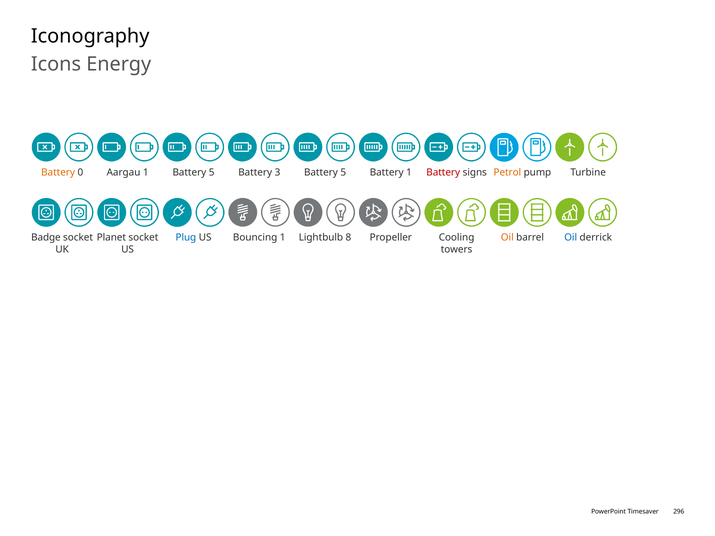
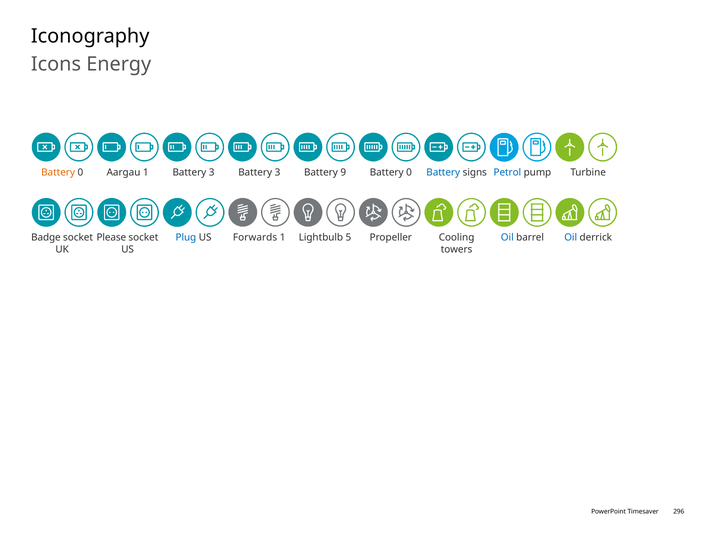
1 Battery 5: 5 -> 3
5 at (343, 172): 5 -> 9
1 at (409, 172): 1 -> 0
Battery at (443, 172) colour: red -> blue
Petrol colour: orange -> blue
Planet: Planet -> Please
Bouncing: Bouncing -> Forwards
8: 8 -> 5
Oil at (507, 237) colour: orange -> blue
